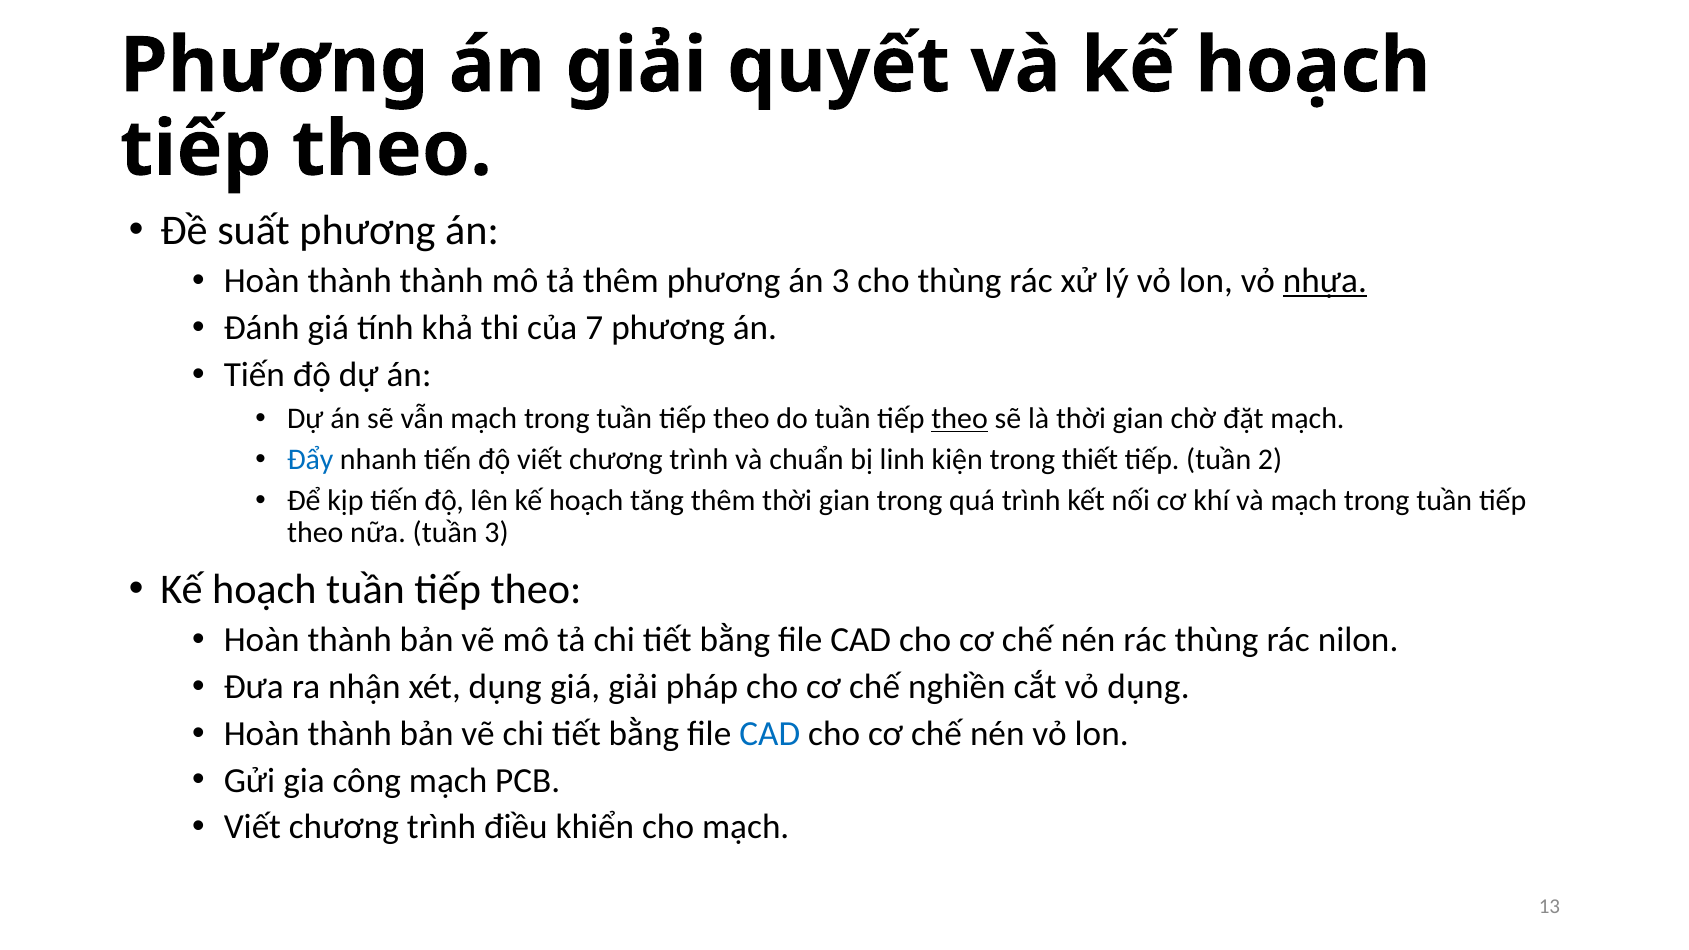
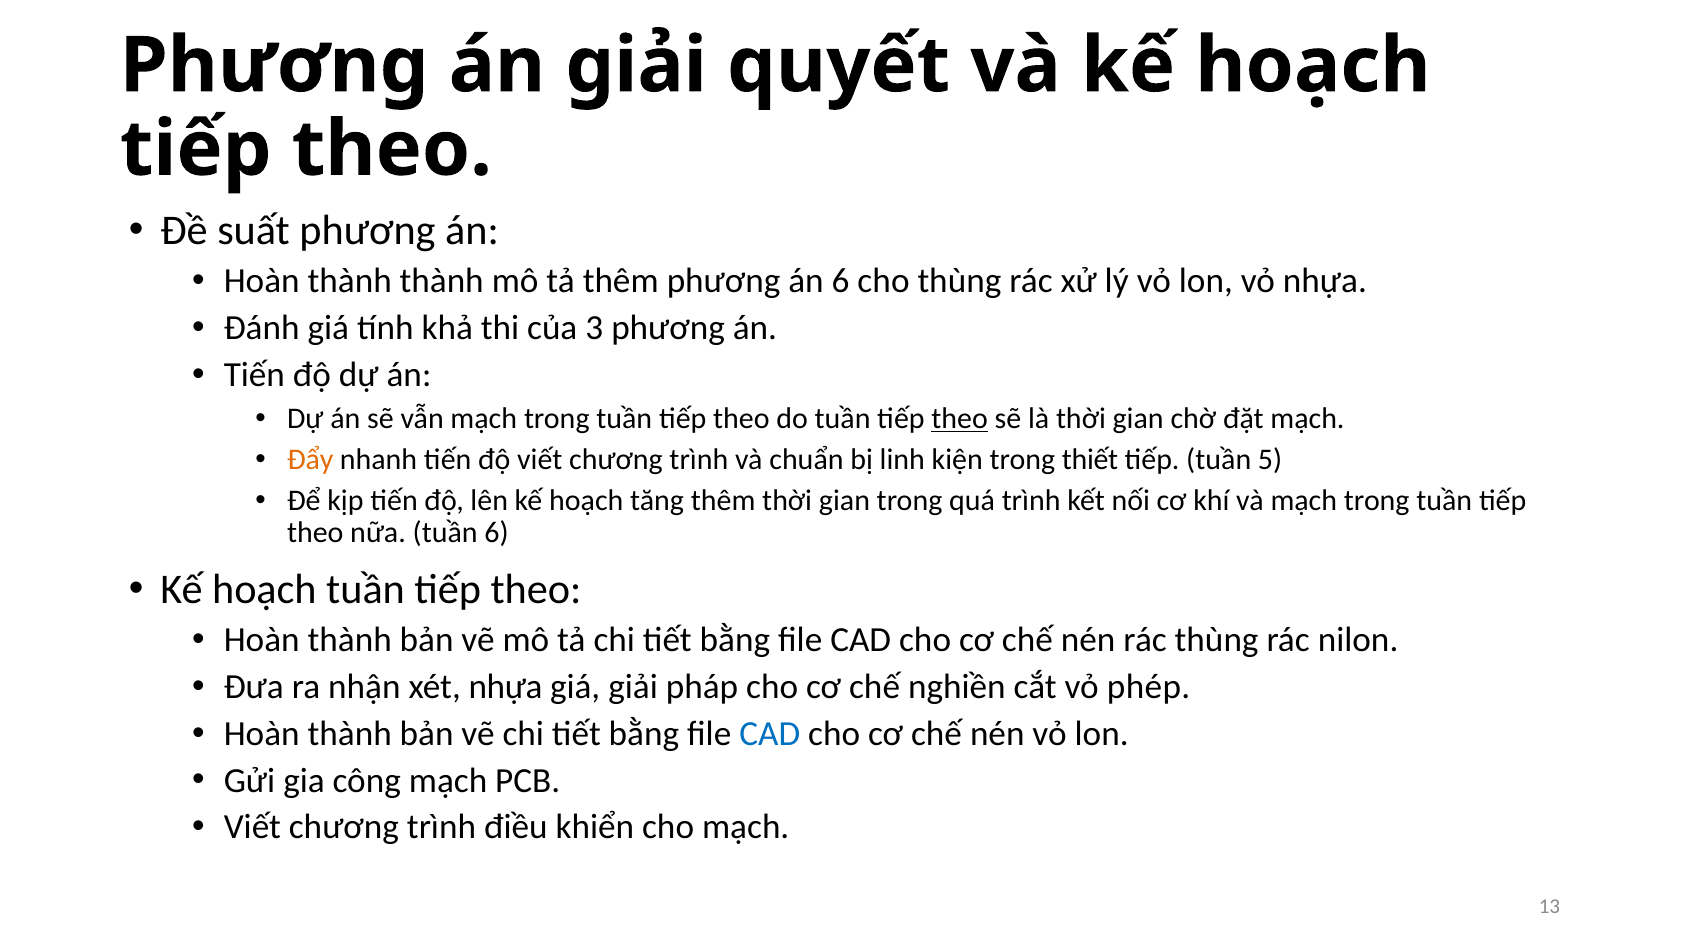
án 3: 3 -> 6
nhựa at (1325, 281) underline: present -> none
7: 7 -> 3
Đẩy colour: blue -> orange
2: 2 -> 5
tuần 3: 3 -> 6
xét dụng: dụng -> nhựa
vỏ dụng: dụng -> phép
